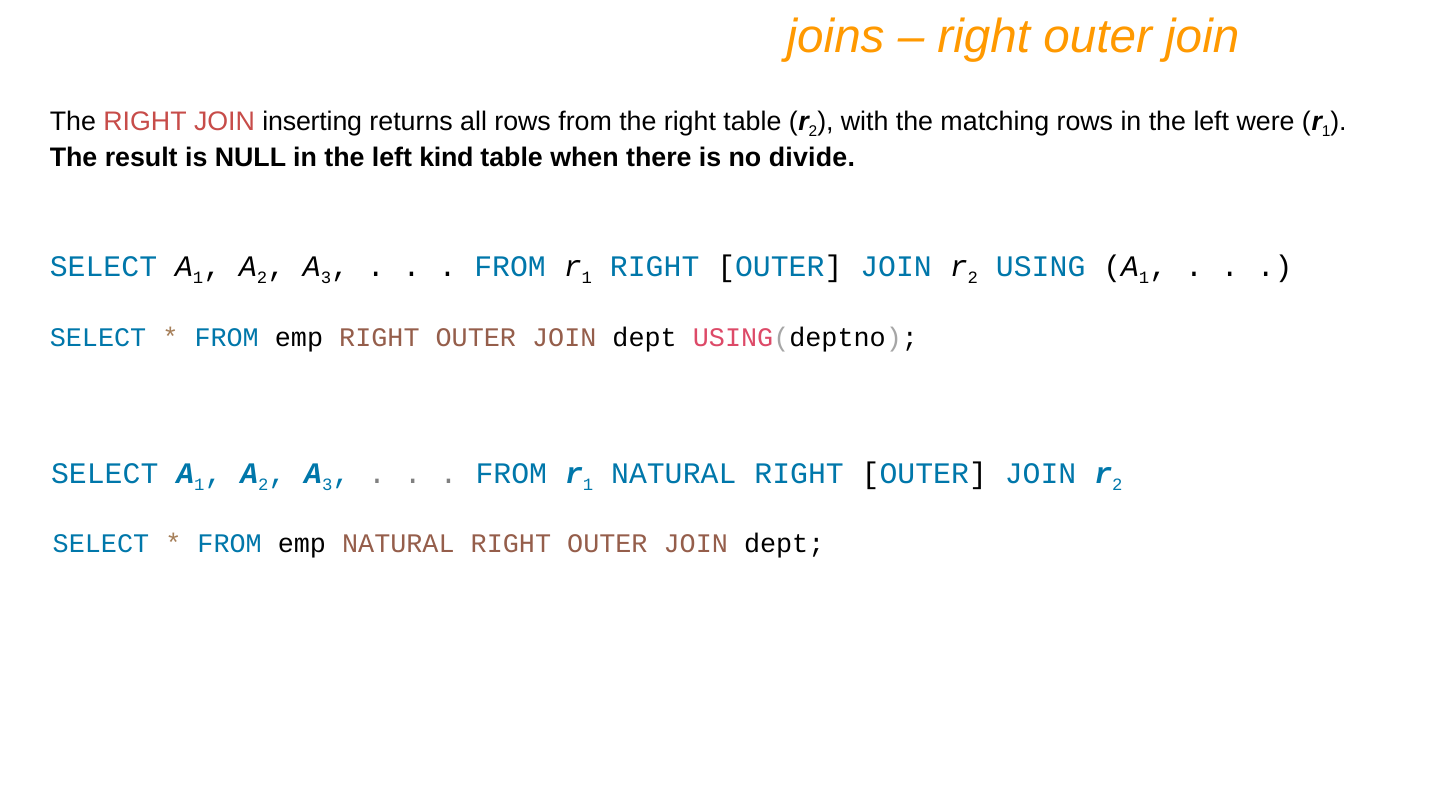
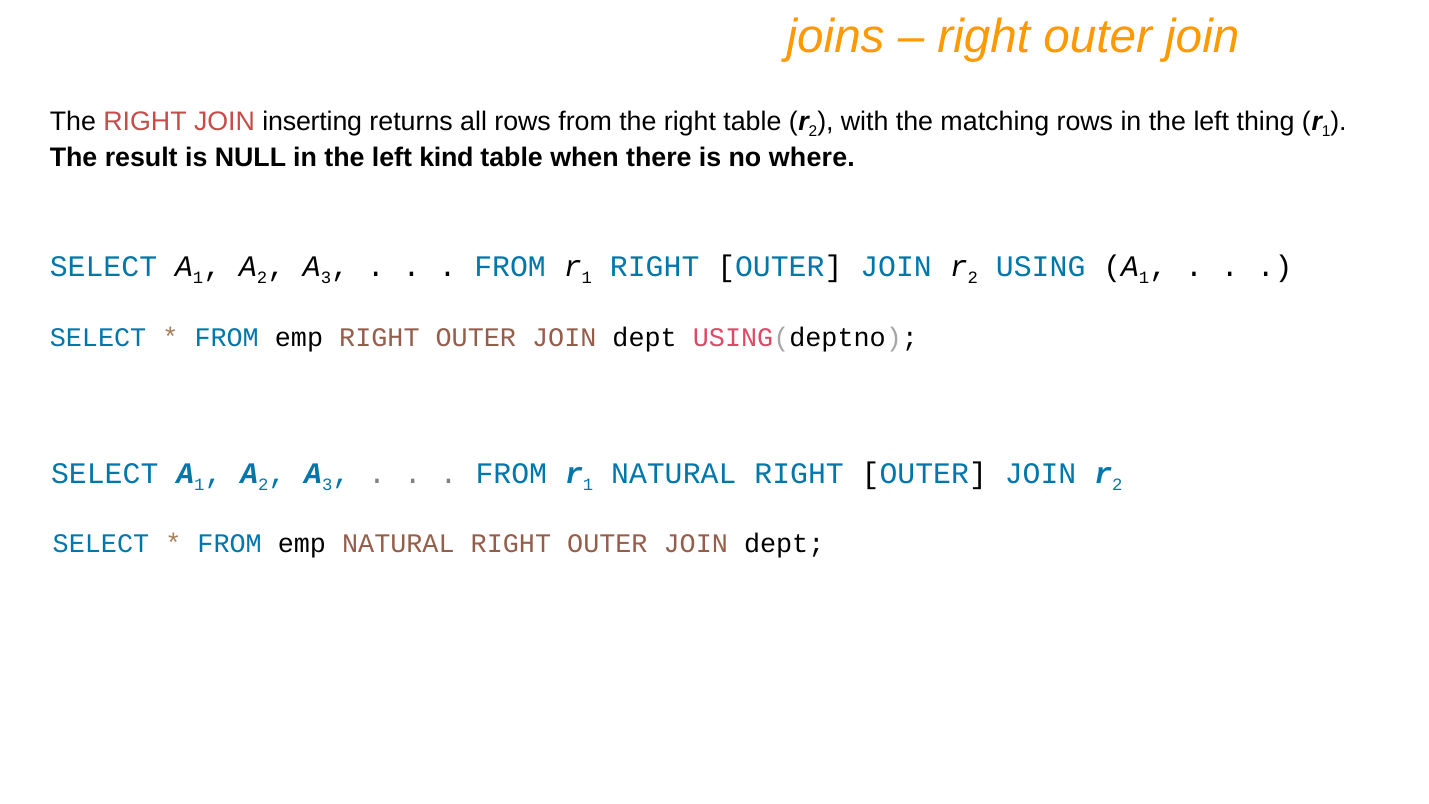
were: were -> thing
divide: divide -> where
